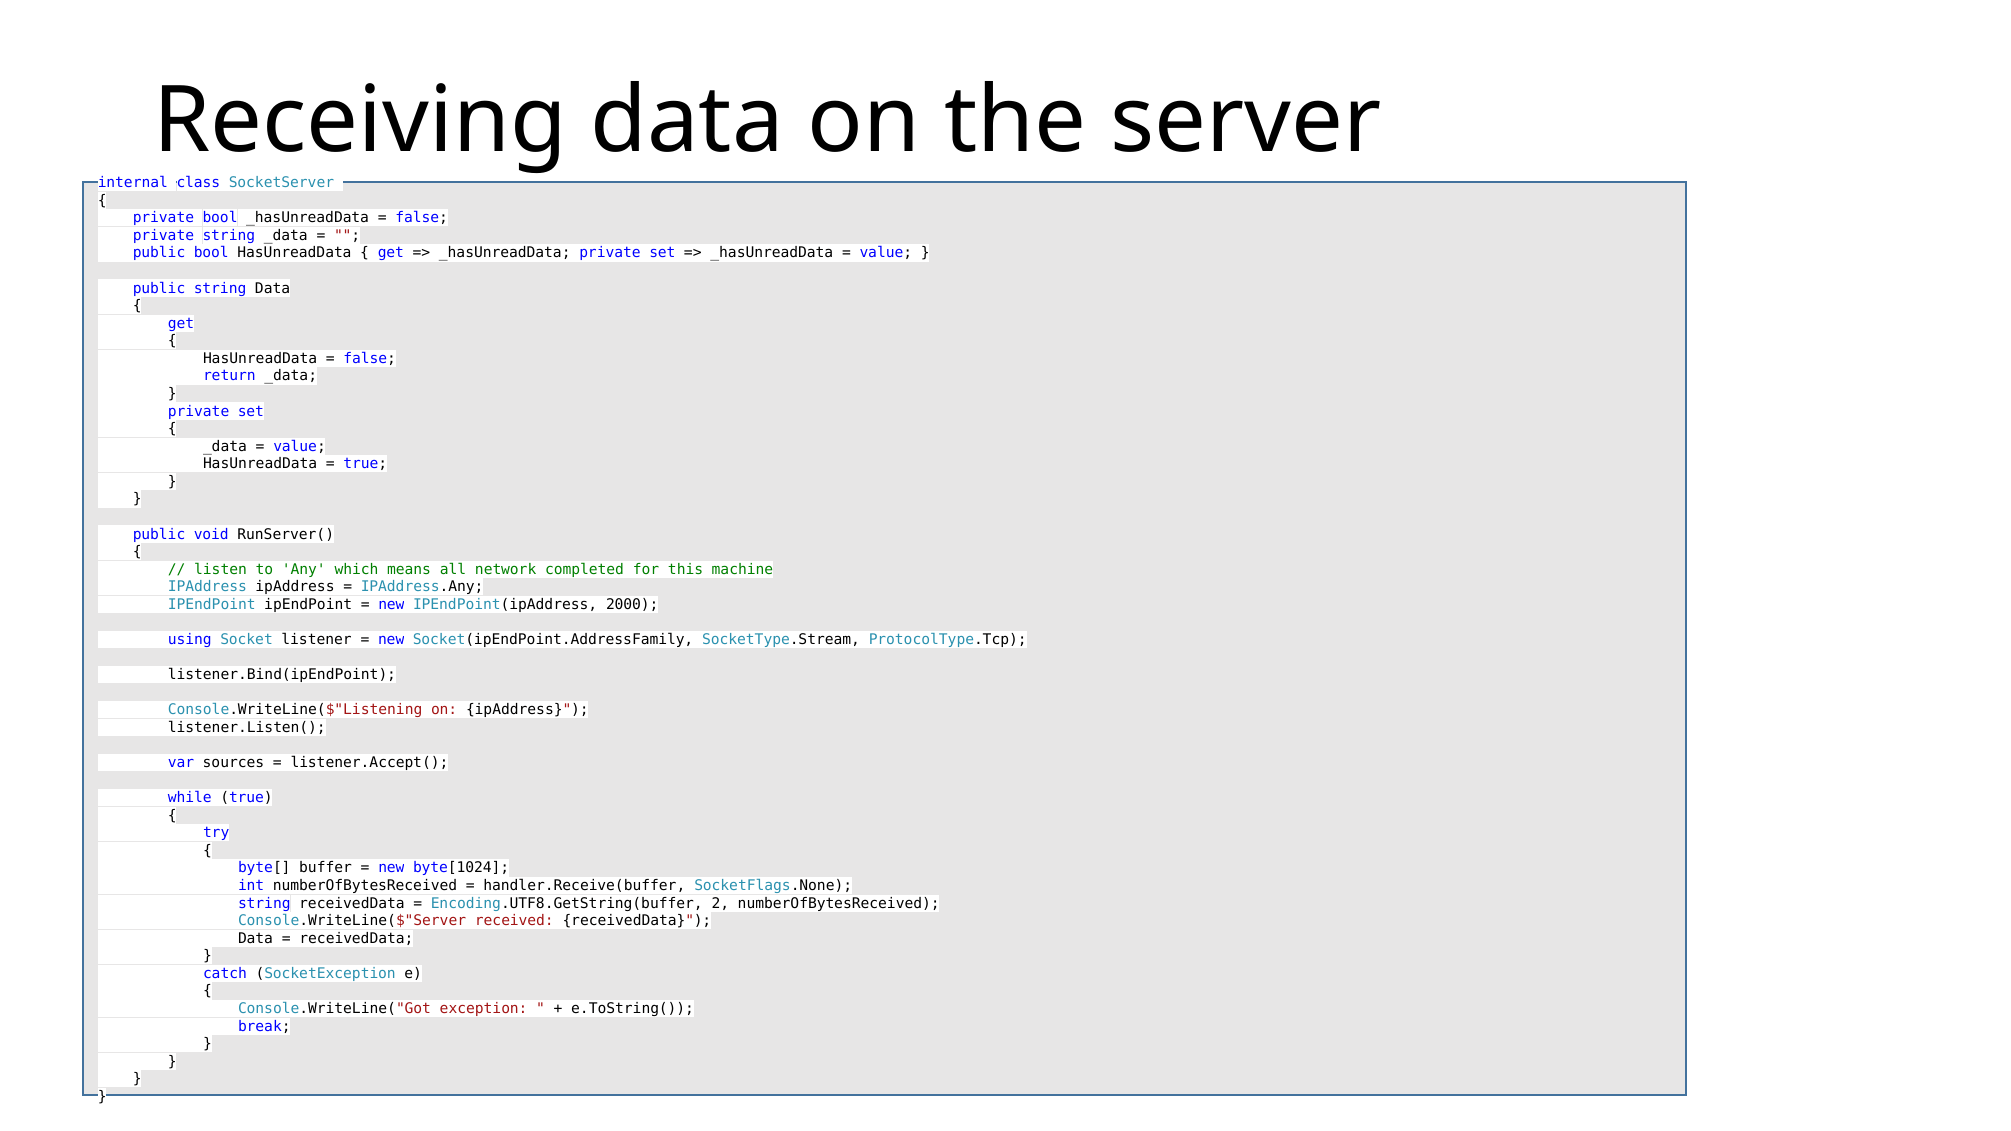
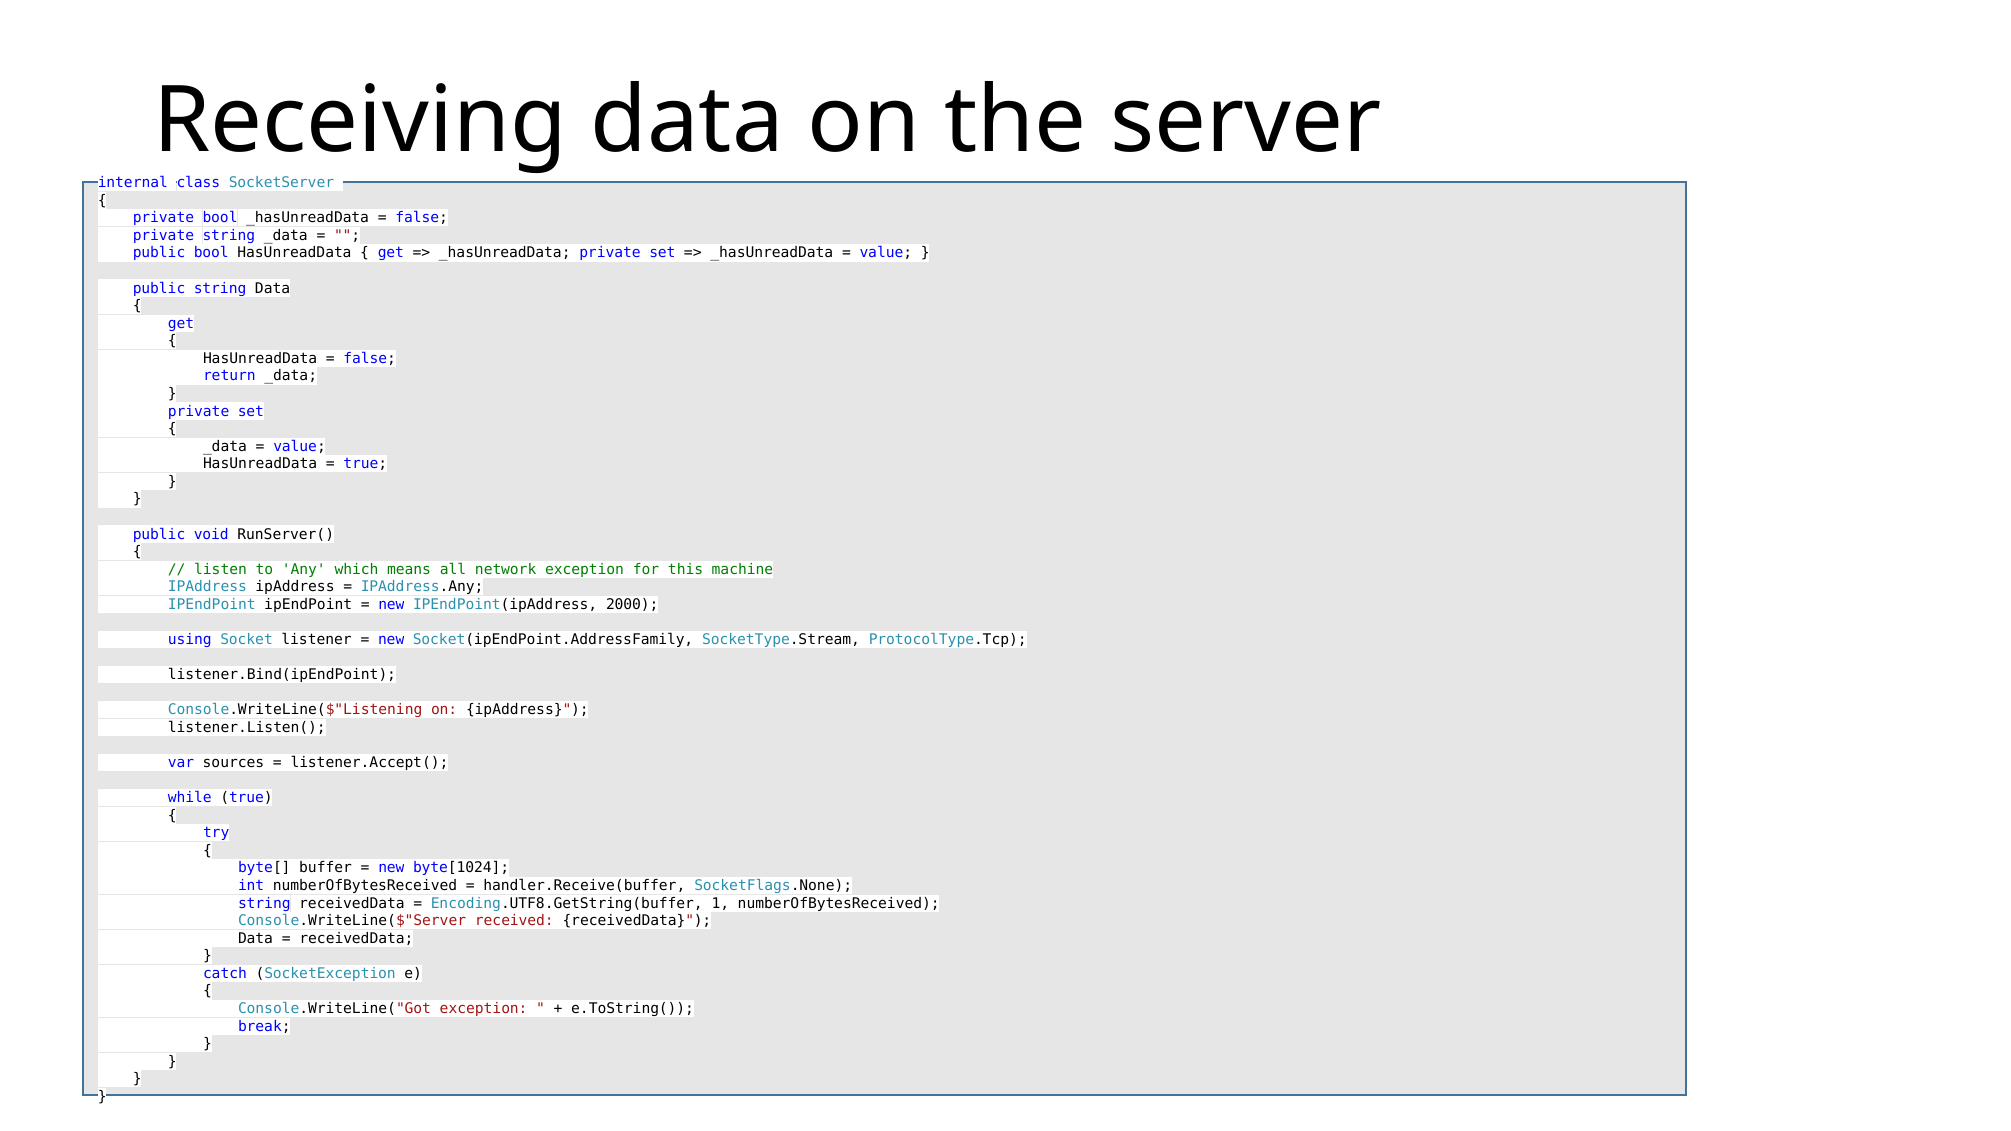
network completed: completed -> exception
2: 2 -> 1
